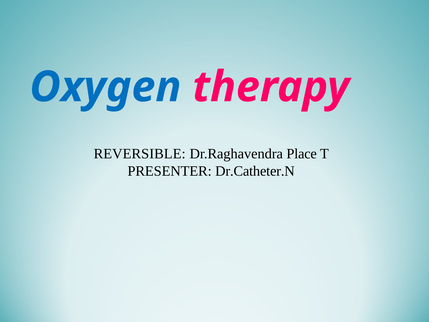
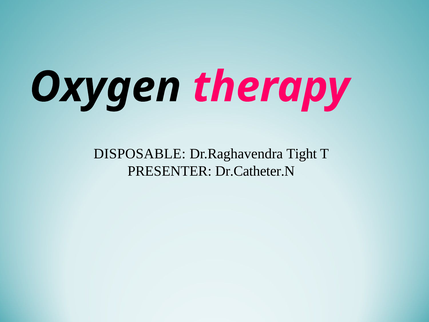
Oxygen colour: blue -> black
REVERSIBLE: REVERSIBLE -> DISPOSABLE
Place: Place -> Tight
